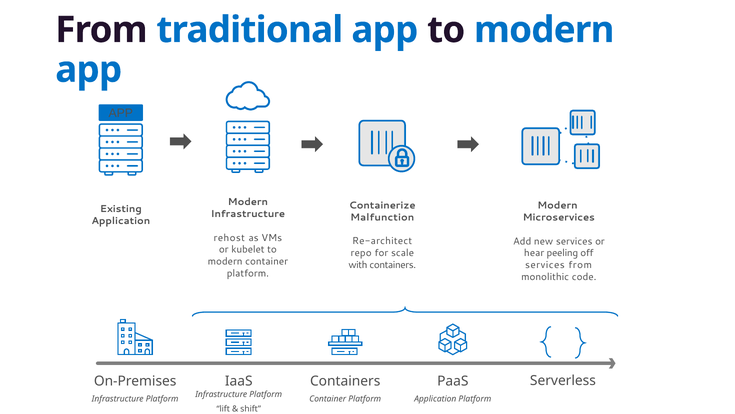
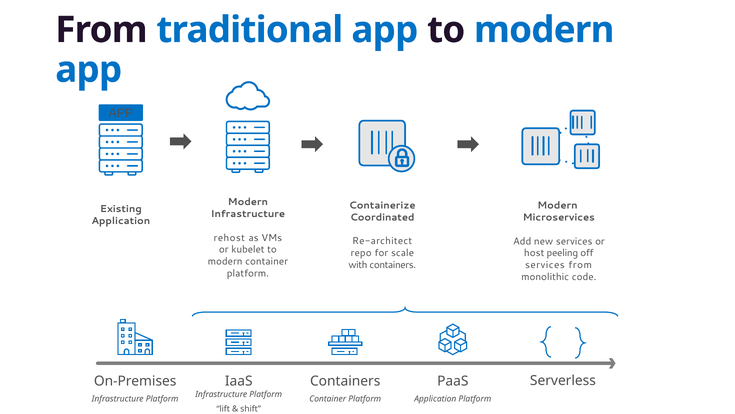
Malfunction: Malfunction -> Coordinated
hear: hear -> host
